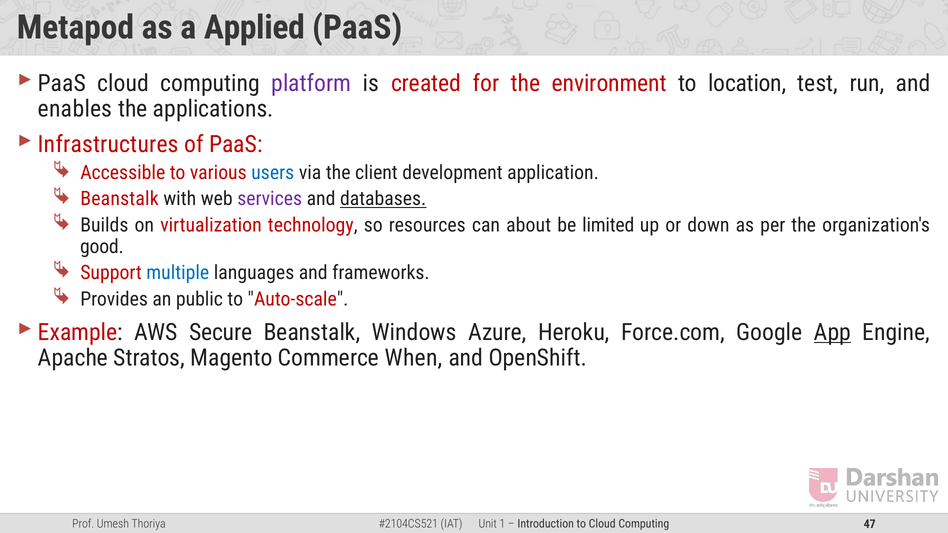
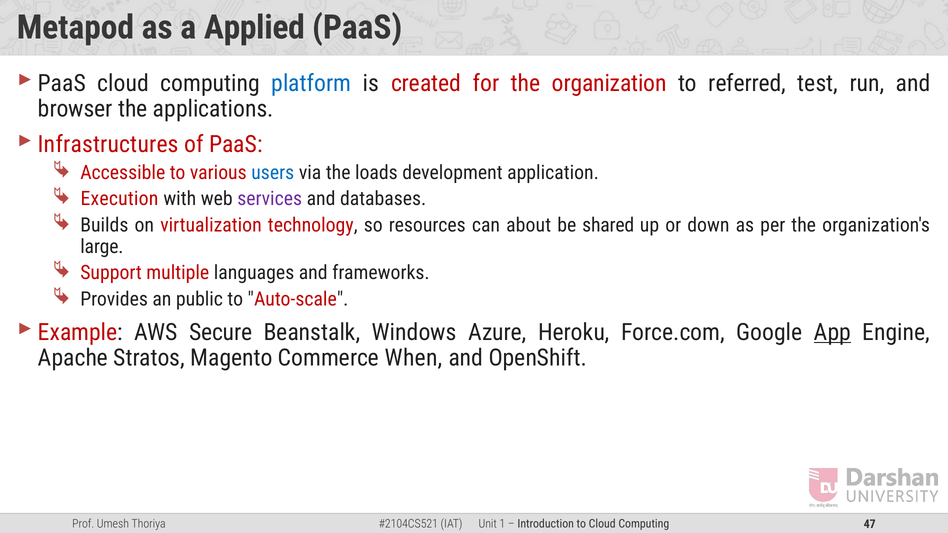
platform colour: purple -> blue
environment: environment -> organization
location: location -> referred
enables: enables -> browser
client: client -> loads
Beanstalk at (119, 199): Beanstalk -> Execution
databases underline: present -> none
limited: limited -> shared
good: good -> large
multiple colour: blue -> red
